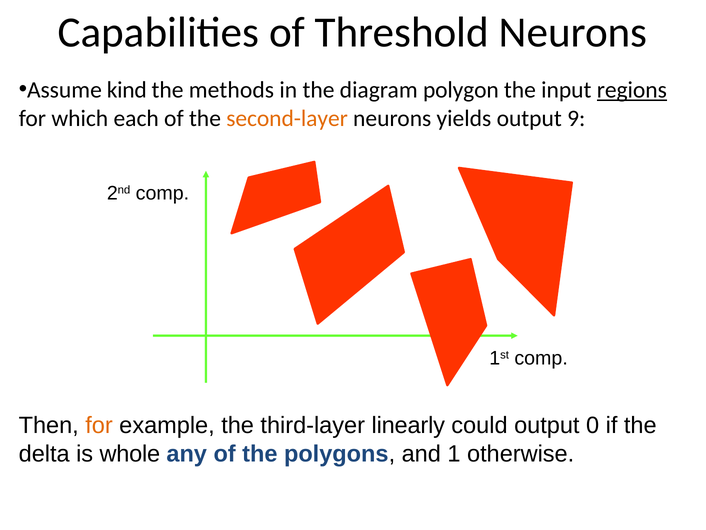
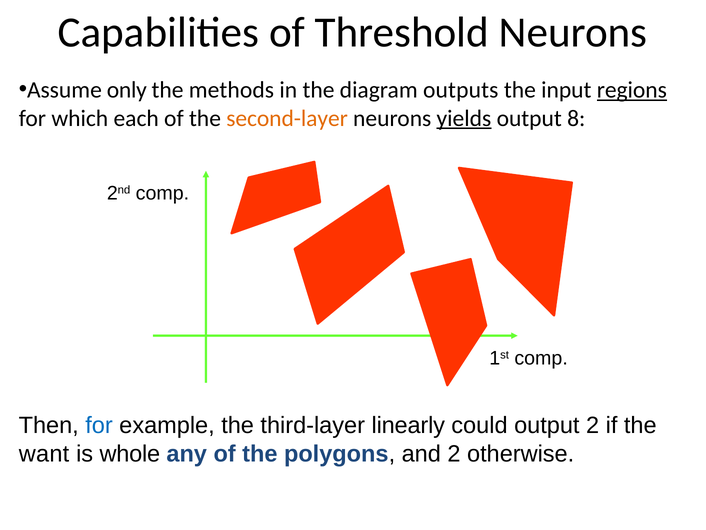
kind: kind -> only
polygon: polygon -> outputs
yields underline: none -> present
9: 9 -> 8
for at (99, 425) colour: orange -> blue
output 0: 0 -> 2
delta: delta -> want
and 1: 1 -> 2
